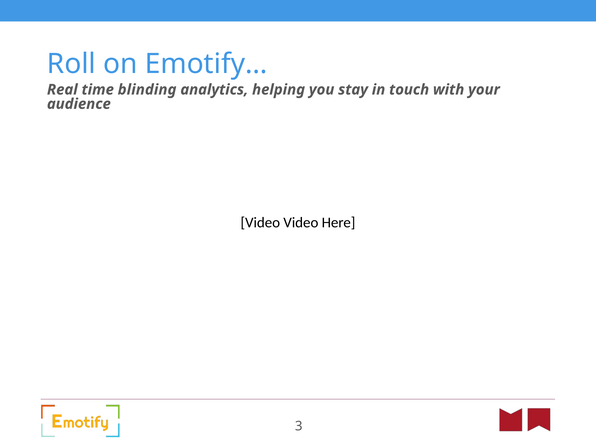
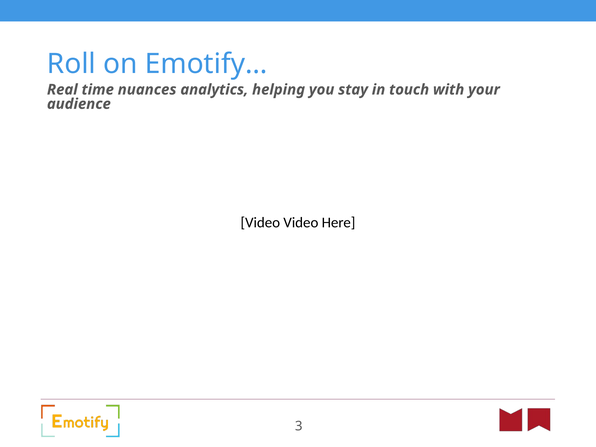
blinding: blinding -> nuances
